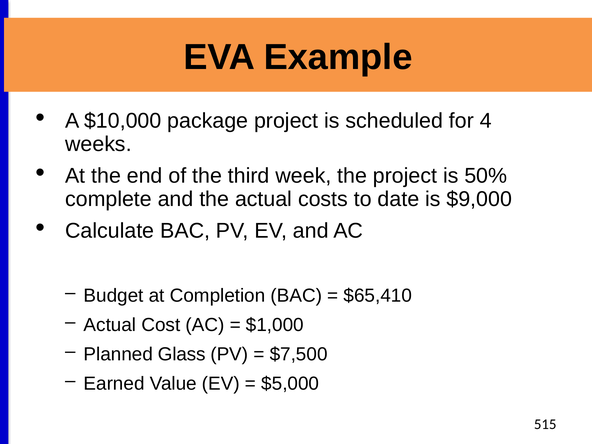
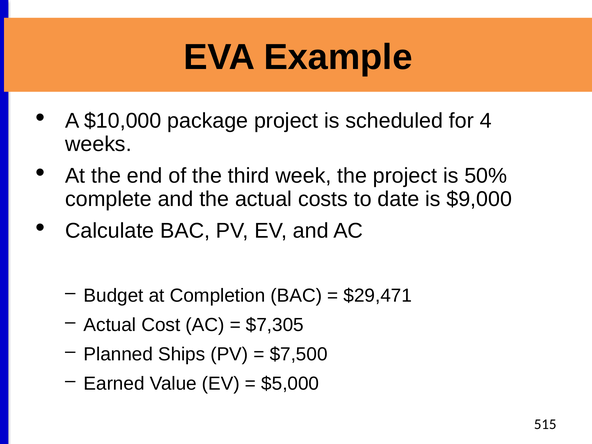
$65,410: $65,410 -> $29,471
$1,000: $1,000 -> $7,305
Glass: Glass -> Ships
